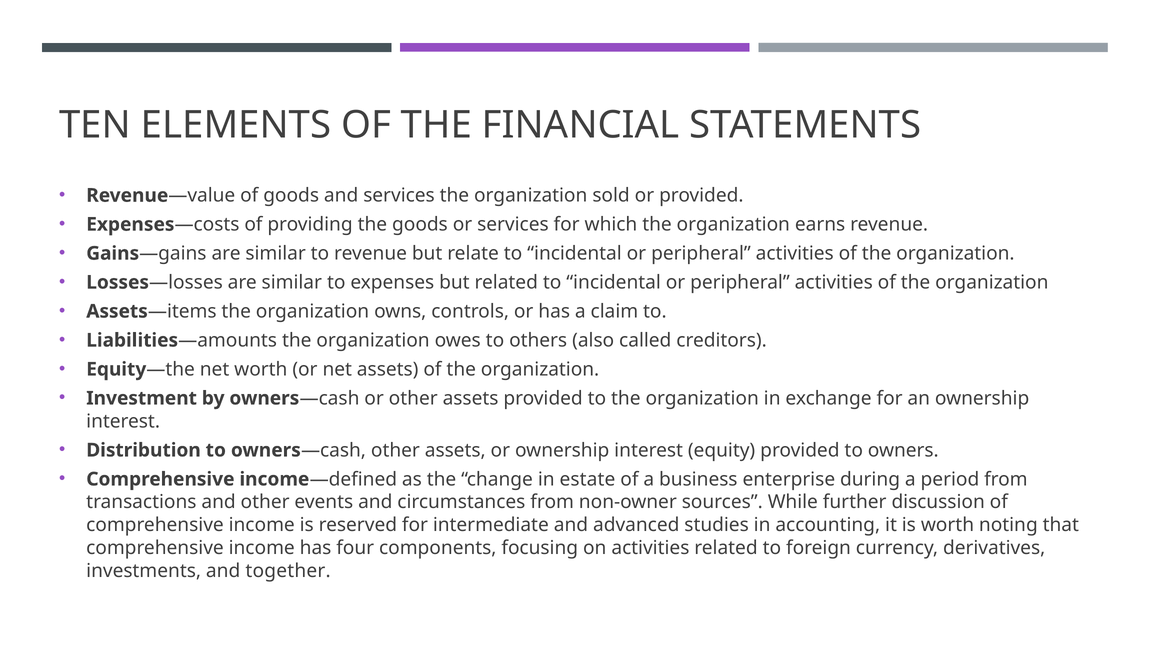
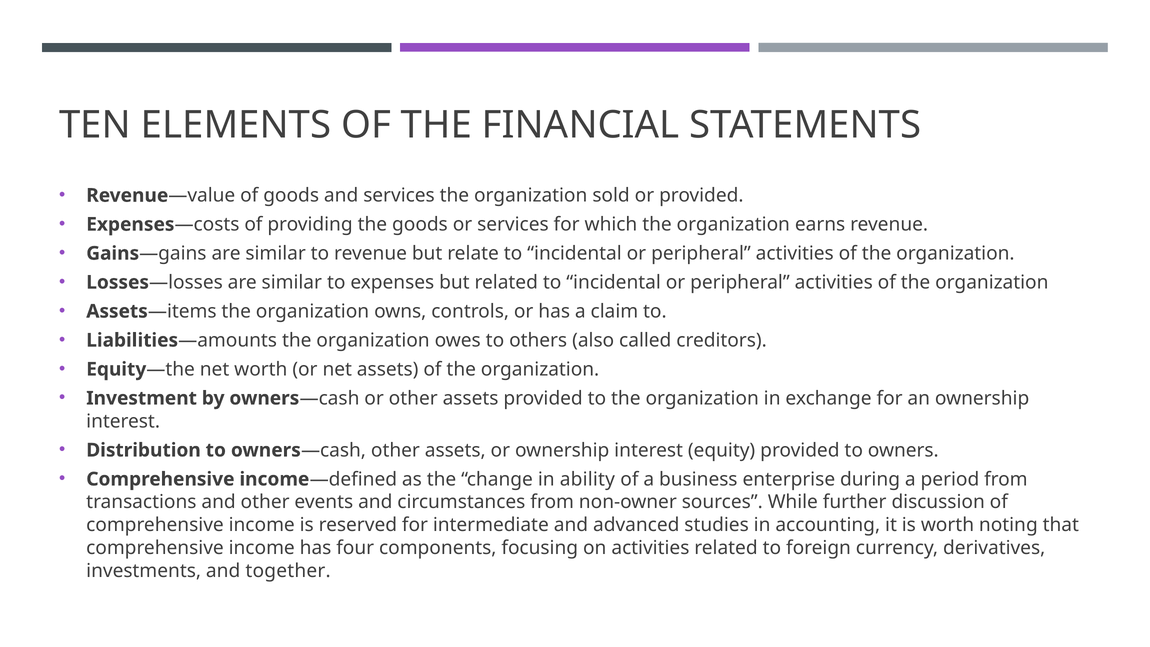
estate: estate -> ability
